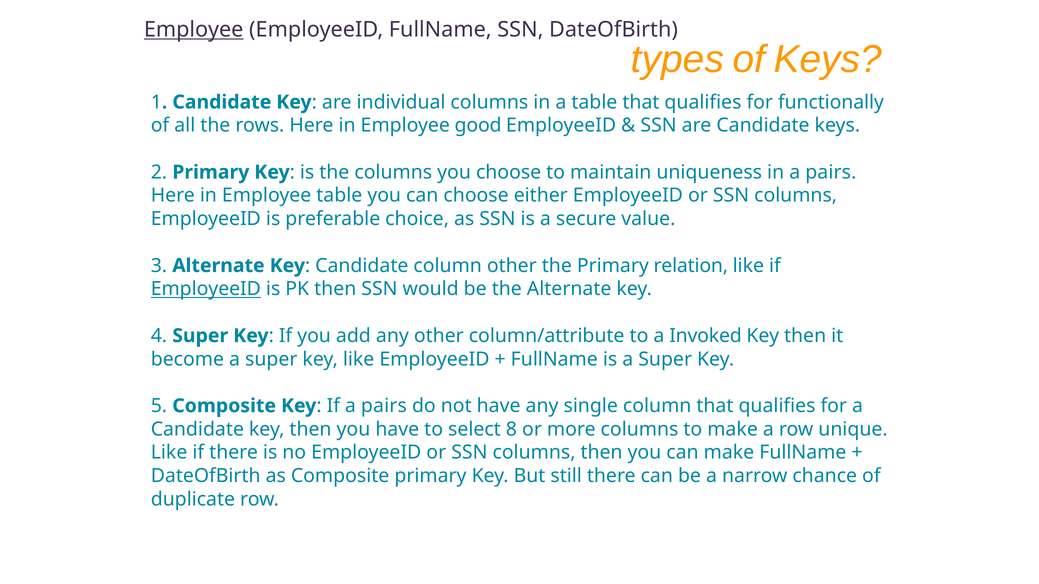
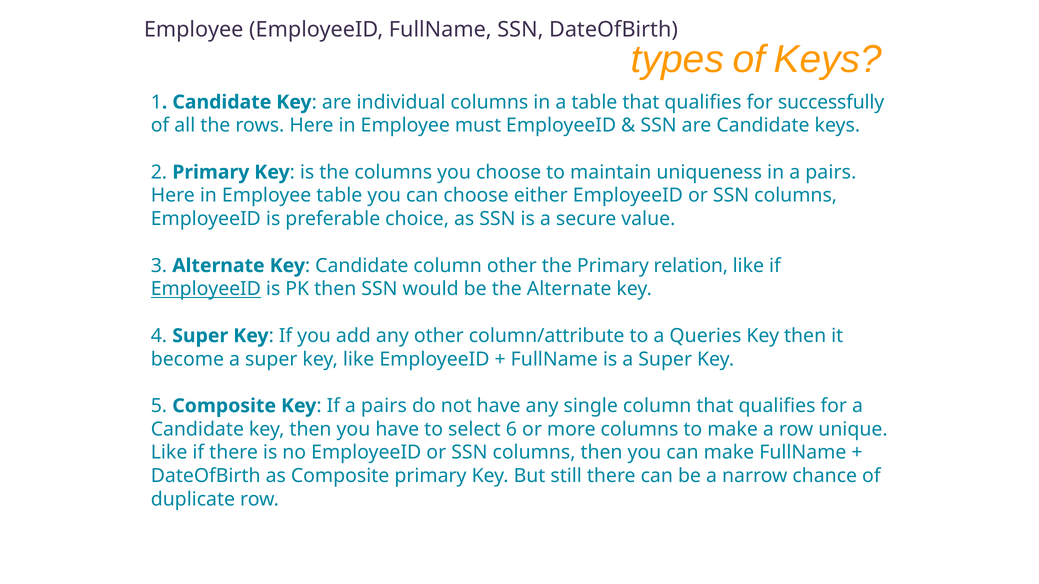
Employee at (194, 30) underline: present -> none
functionally: functionally -> successfully
good: good -> must
Invoked: Invoked -> Queries
8: 8 -> 6
